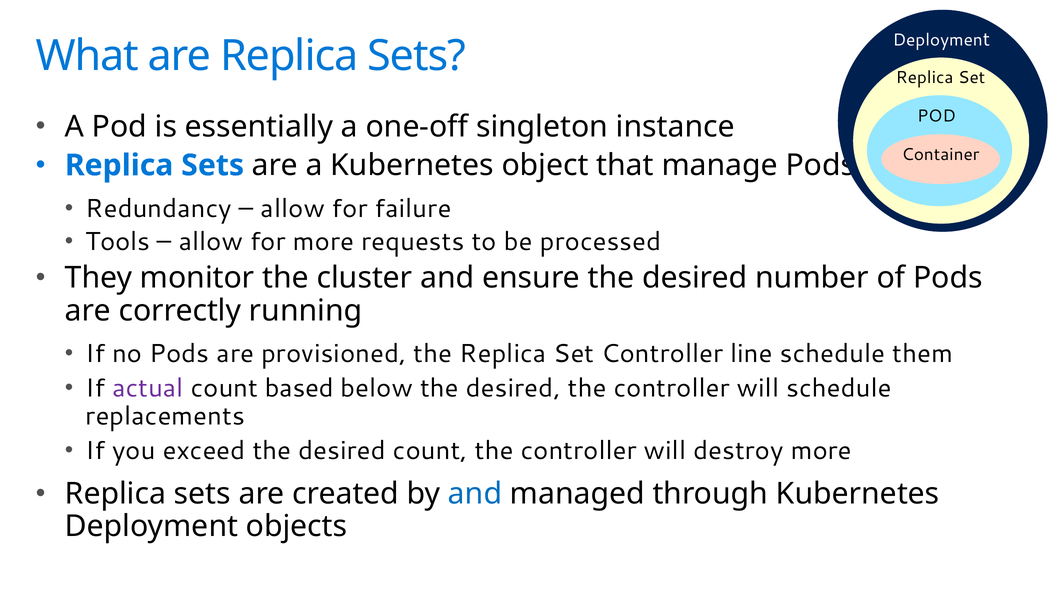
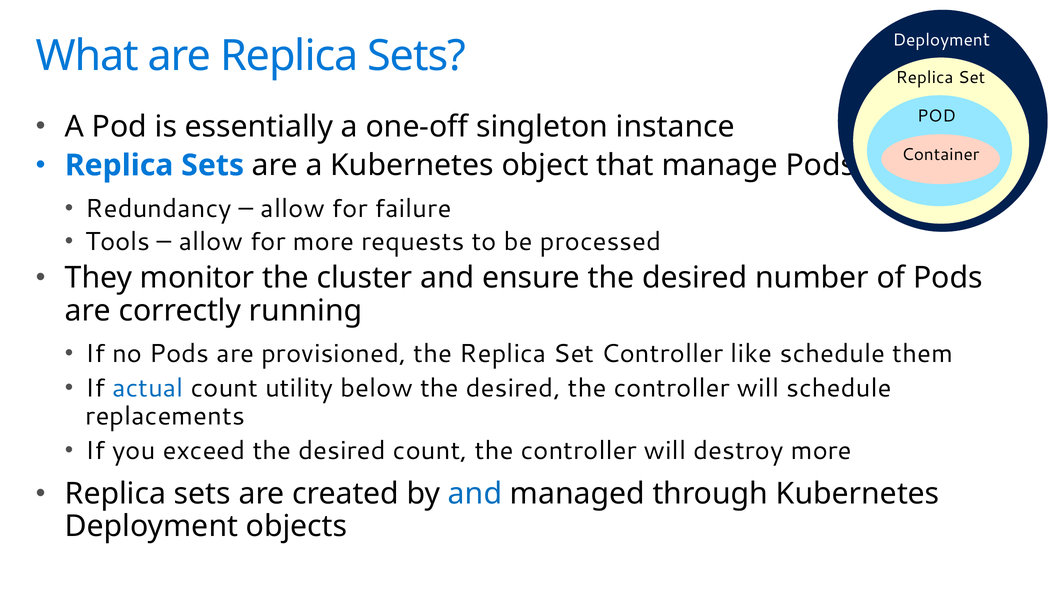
line: line -> like
actual colour: purple -> blue
based: based -> utility
